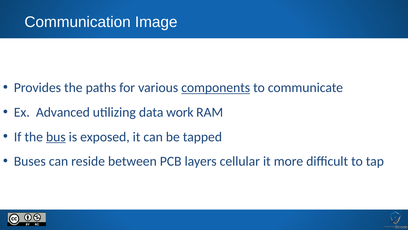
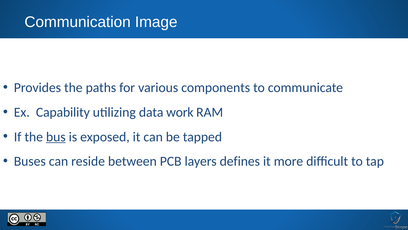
components underline: present -> none
Advanced: Advanced -> Capability
cellular: cellular -> defines
